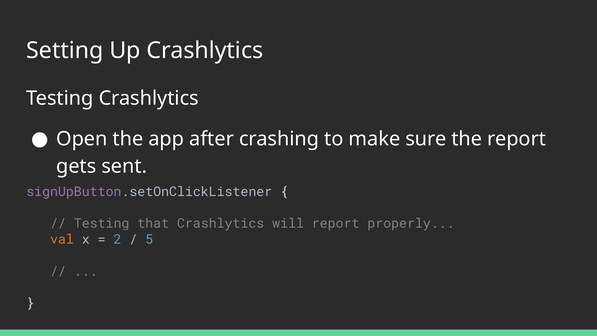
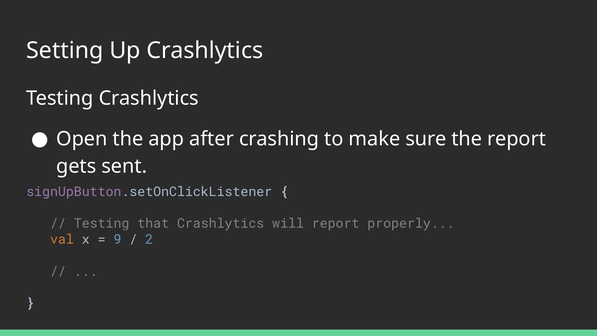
2: 2 -> 9
5: 5 -> 2
